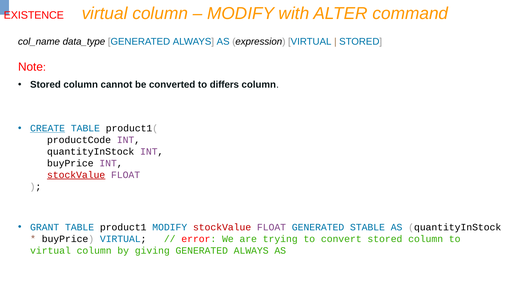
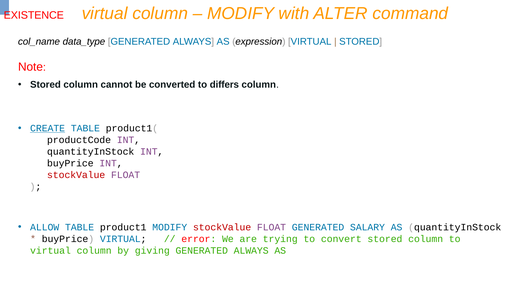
stockValue at (76, 175) underline: present -> none
GRANT: GRANT -> ALLOW
STABLE: STABLE -> SALARY
